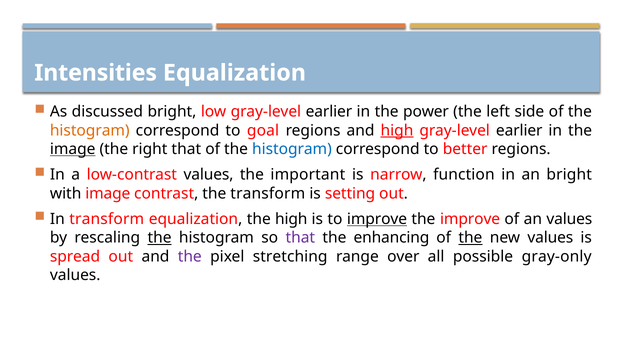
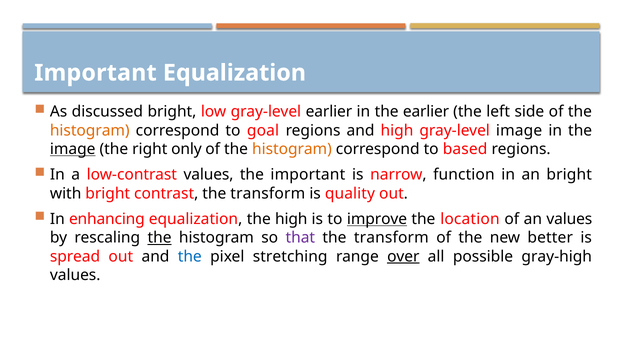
Intensities at (96, 73): Intensities -> Important
the power: power -> earlier
high at (397, 130) underline: present -> none
earlier at (519, 130): earlier -> image
right that: that -> only
histogram at (292, 149) colour: blue -> orange
better: better -> based
with image: image -> bright
setting: setting -> quality
In transform: transform -> enhancing
the improve: improve -> location
enhancing at (391, 238): enhancing -> transform
the at (470, 238) underline: present -> none
new values: values -> better
the at (190, 256) colour: purple -> blue
over underline: none -> present
gray-only: gray-only -> gray-high
